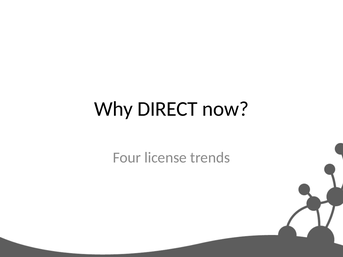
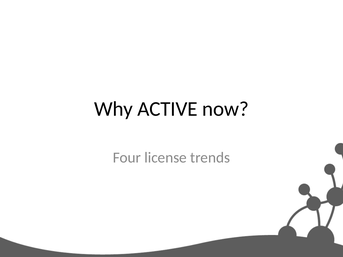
DIRECT: DIRECT -> ACTIVE
